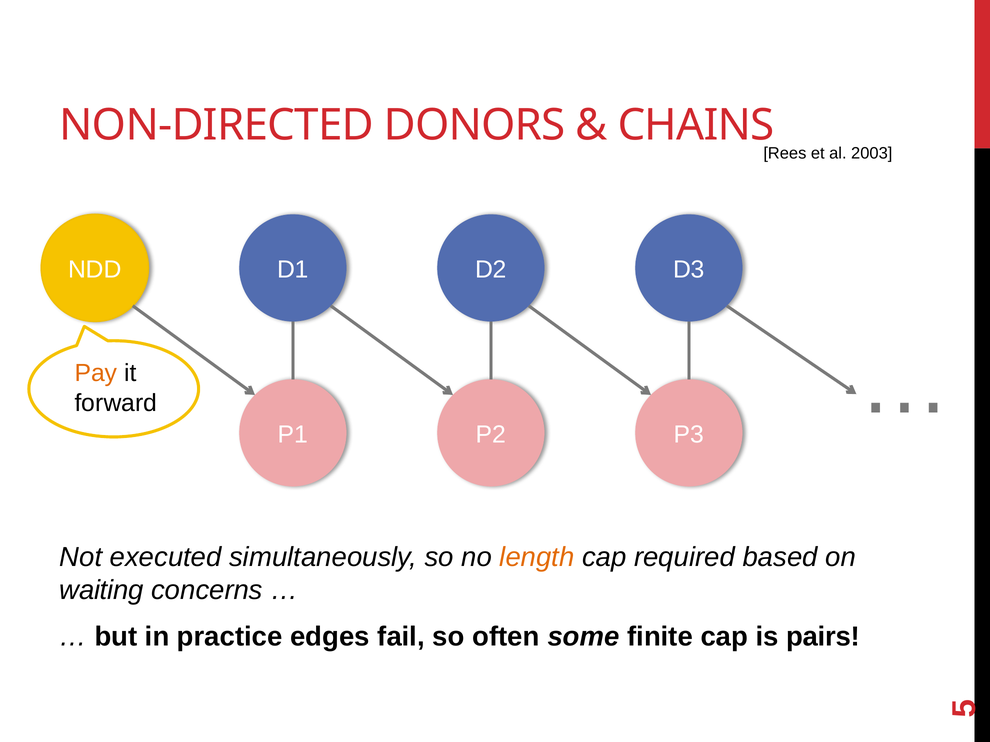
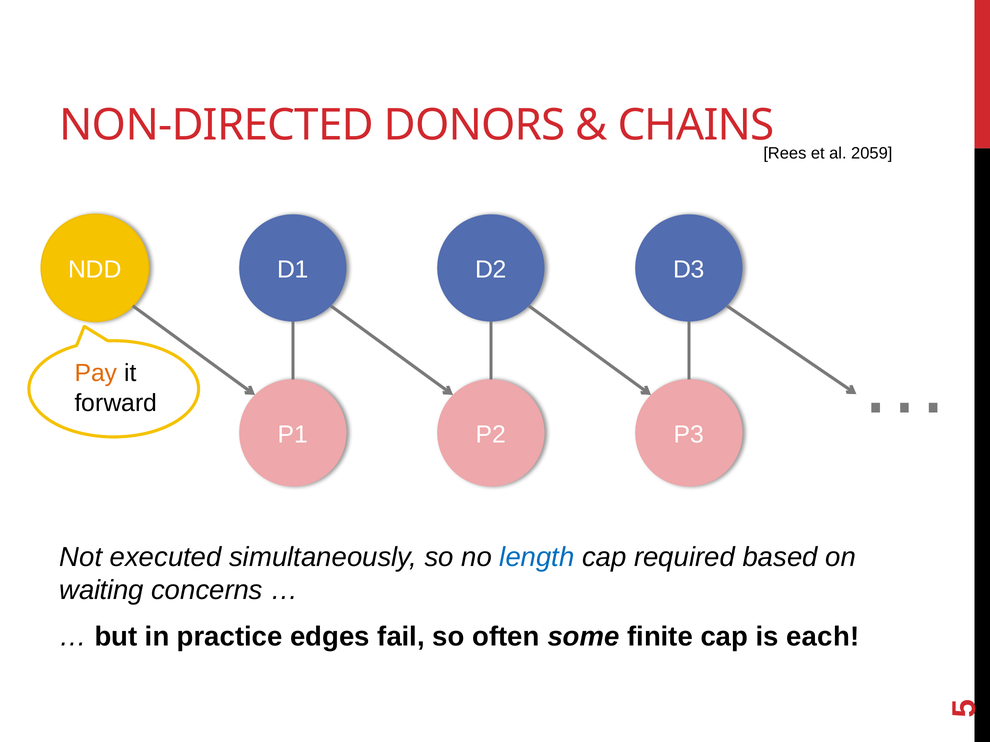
2003: 2003 -> 2059
length colour: orange -> blue
pairs: pairs -> each
